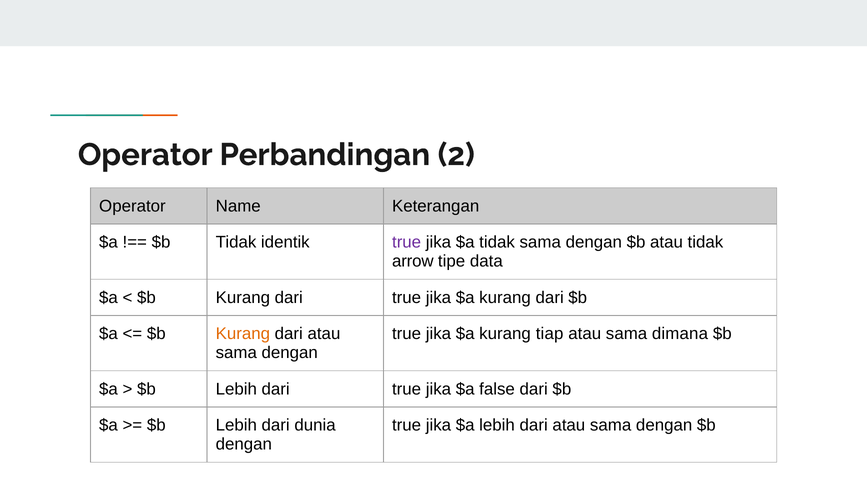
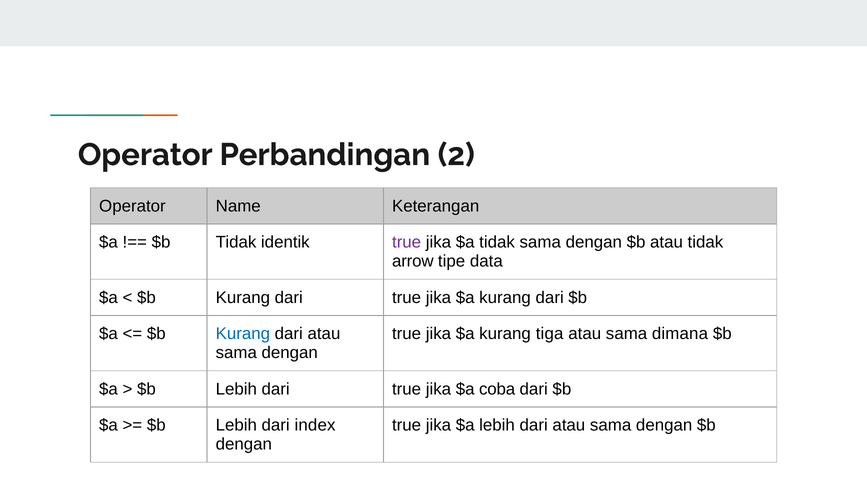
Kurang at (243, 334) colour: orange -> blue
tiap: tiap -> tiga
false: false -> coba
dunia: dunia -> index
